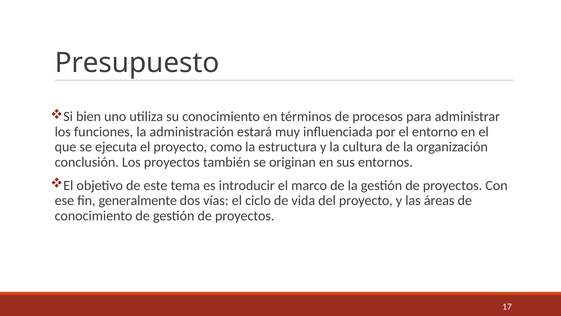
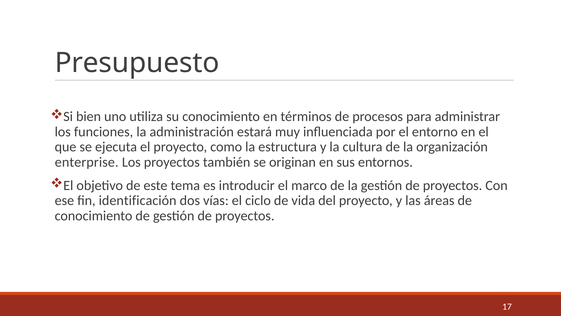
conclusión: conclusión -> enterprise
generalmente: generalmente -> identificación
